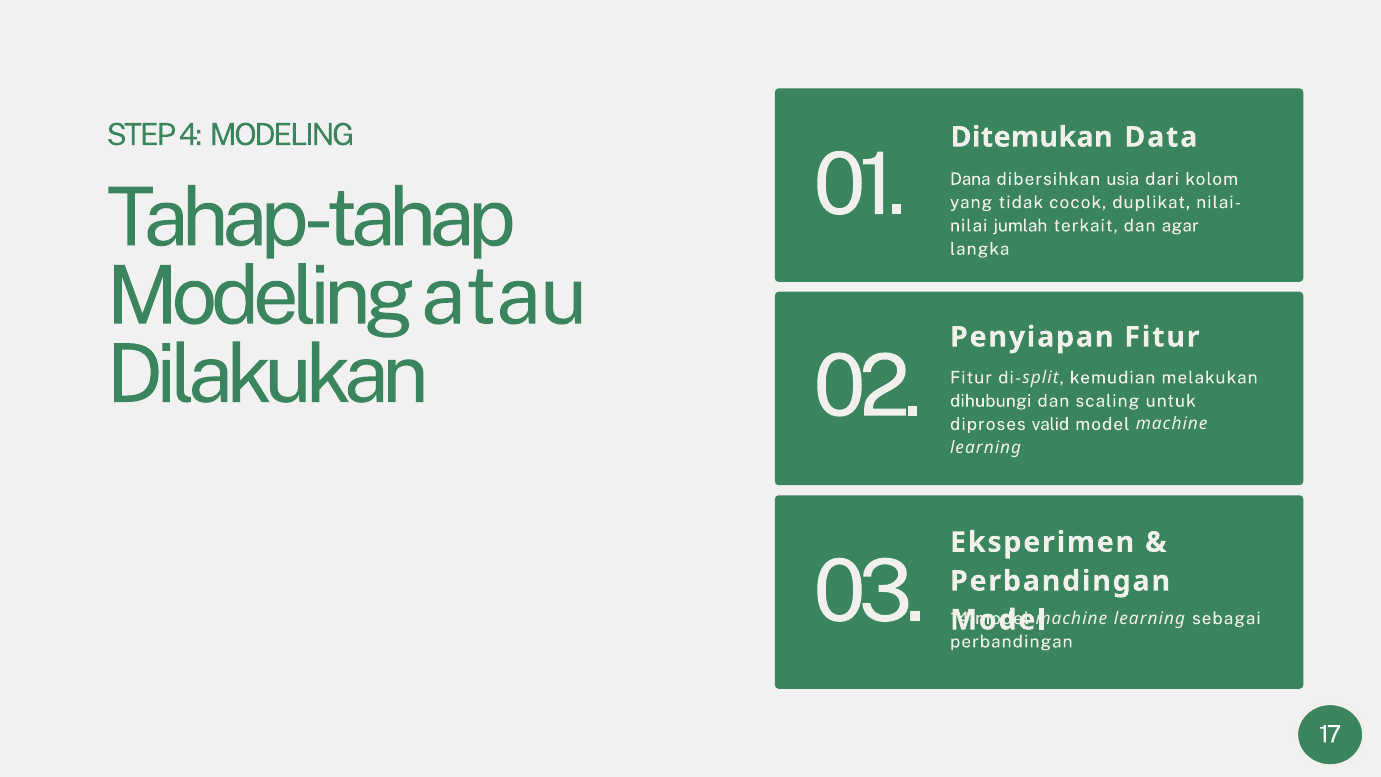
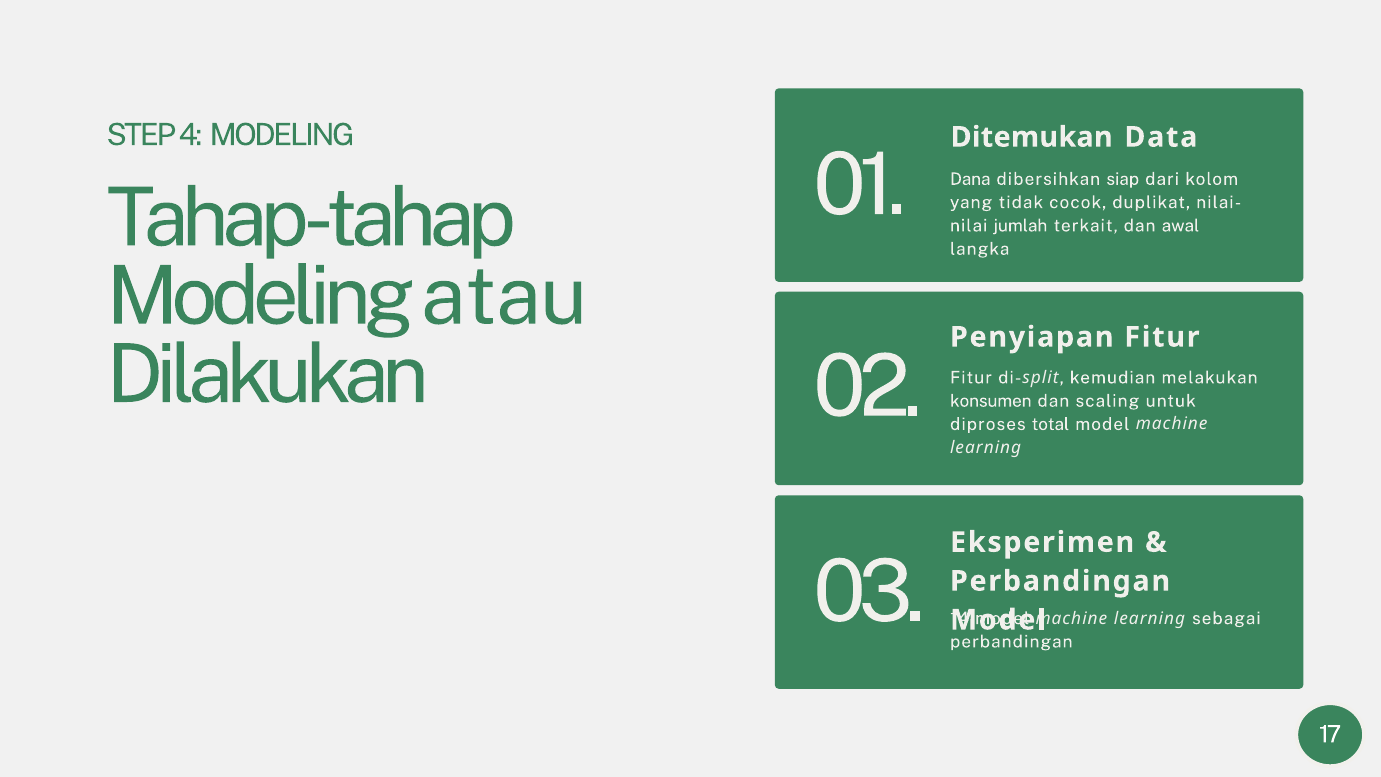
usia: usia -> siap
agar: agar -> awal
dihubungi: dihubungi -> konsumen
valid: valid -> total
